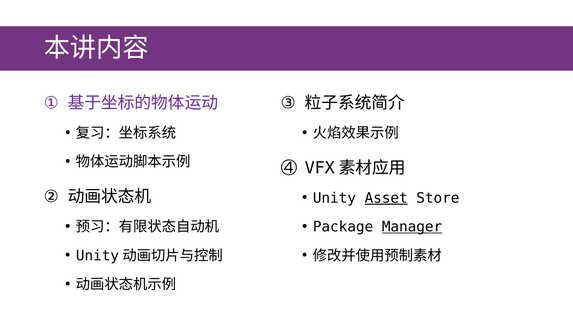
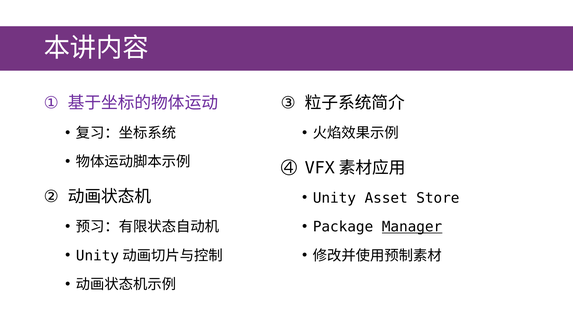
Asset underline: present -> none
